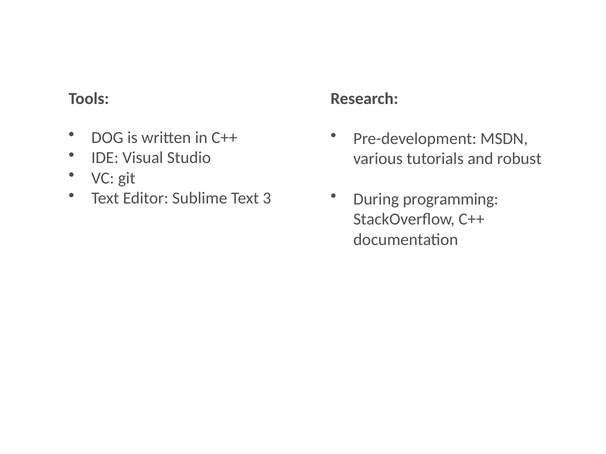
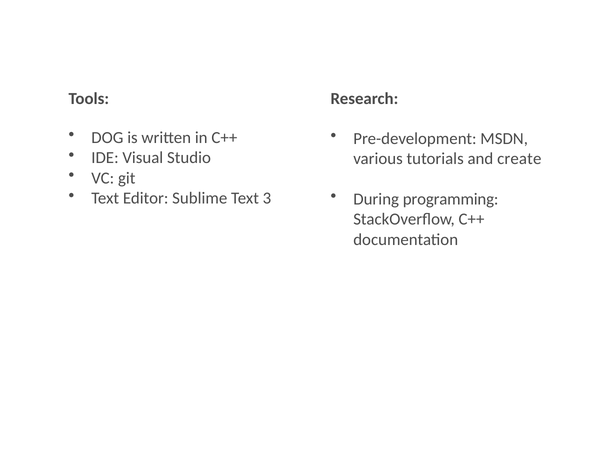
robust: robust -> create
